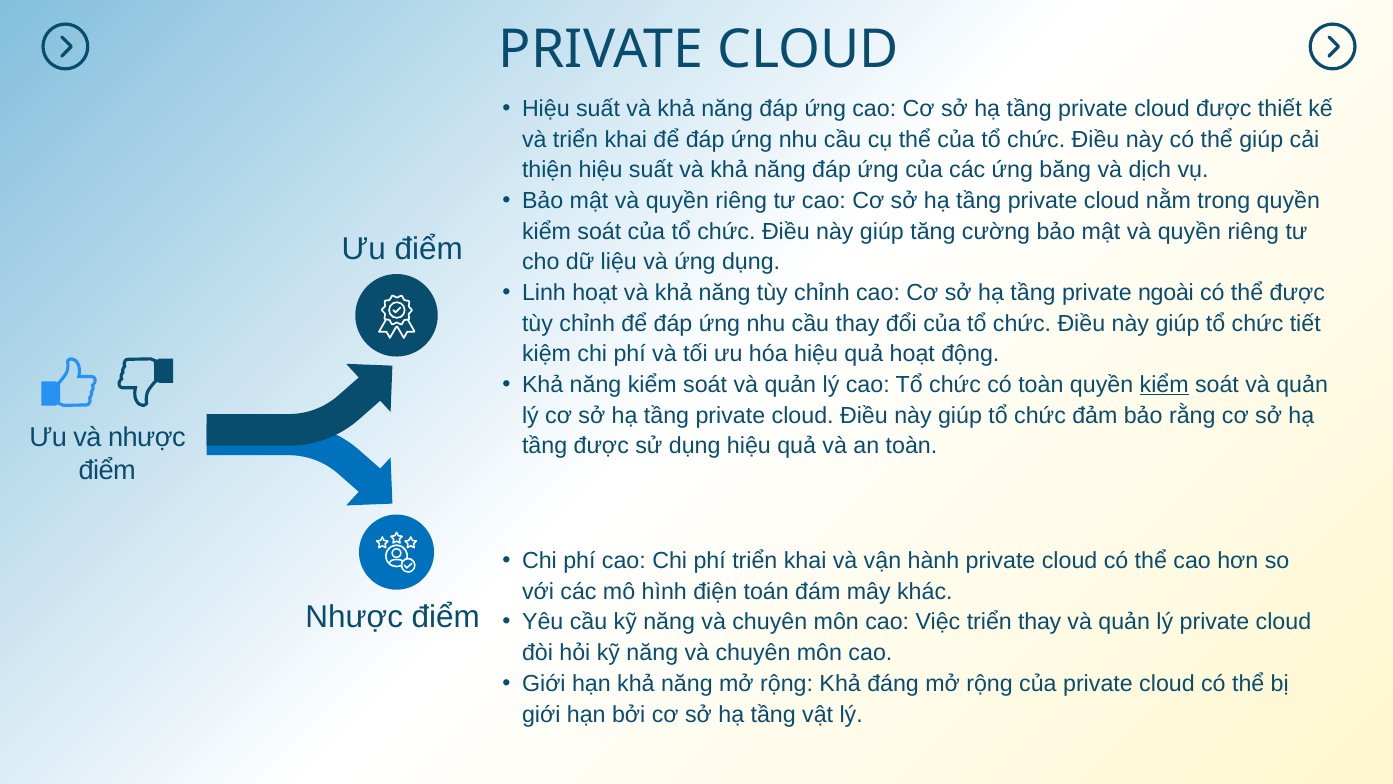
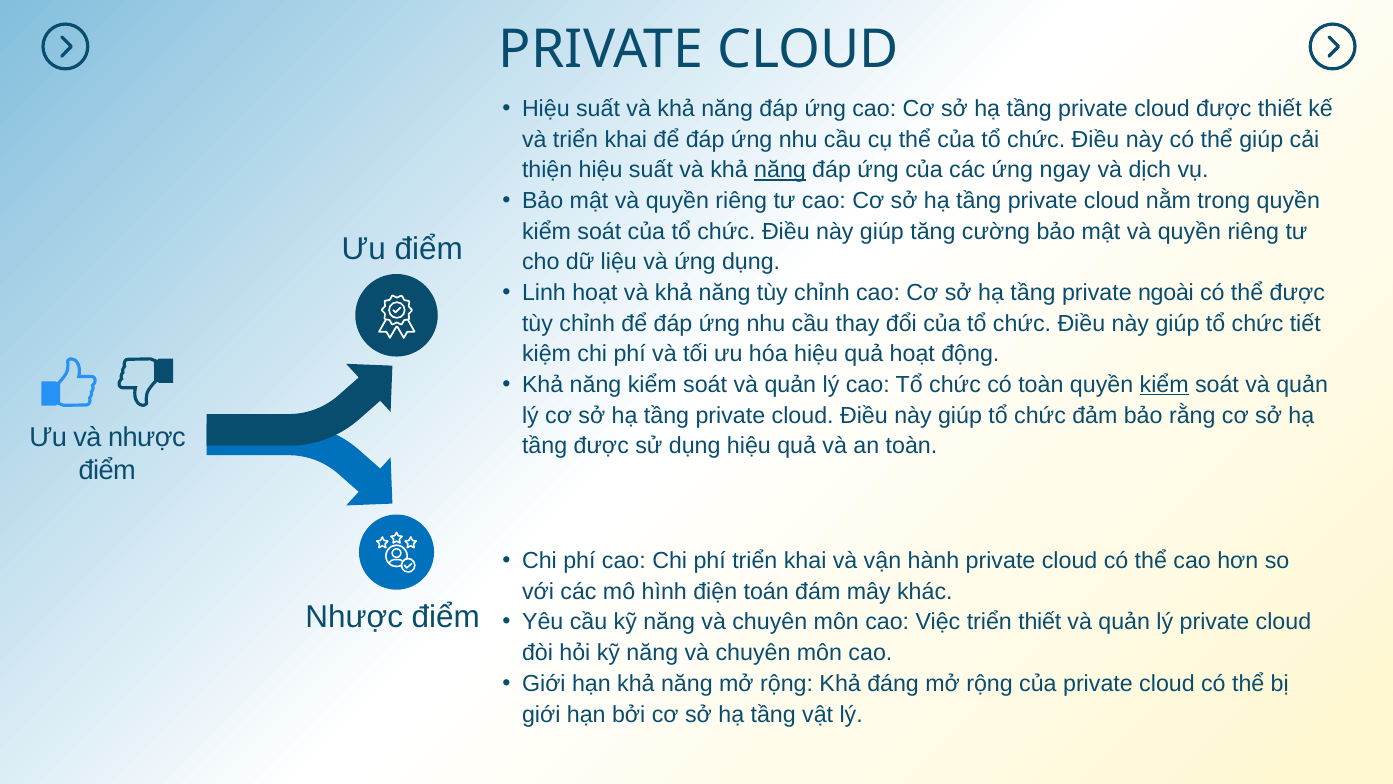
năng at (780, 170) underline: none -> present
băng: băng -> ngay
triển thay: thay -> thiết
